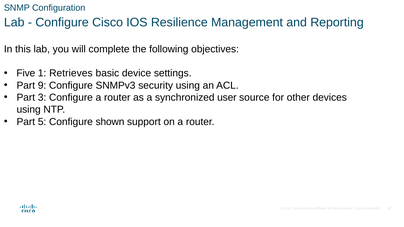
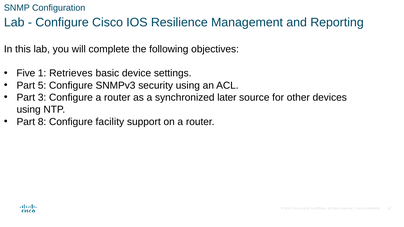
9: 9 -> 5
user: user -> later
5: 5 -> 8
shown: shown -> facility
